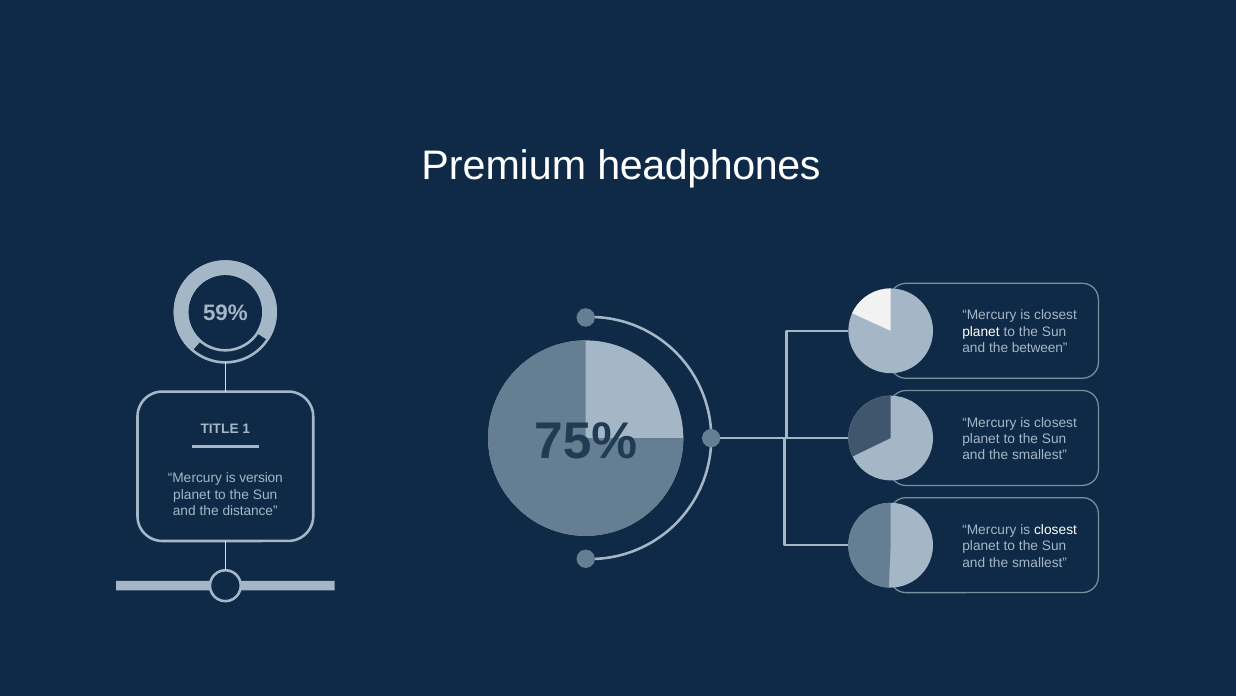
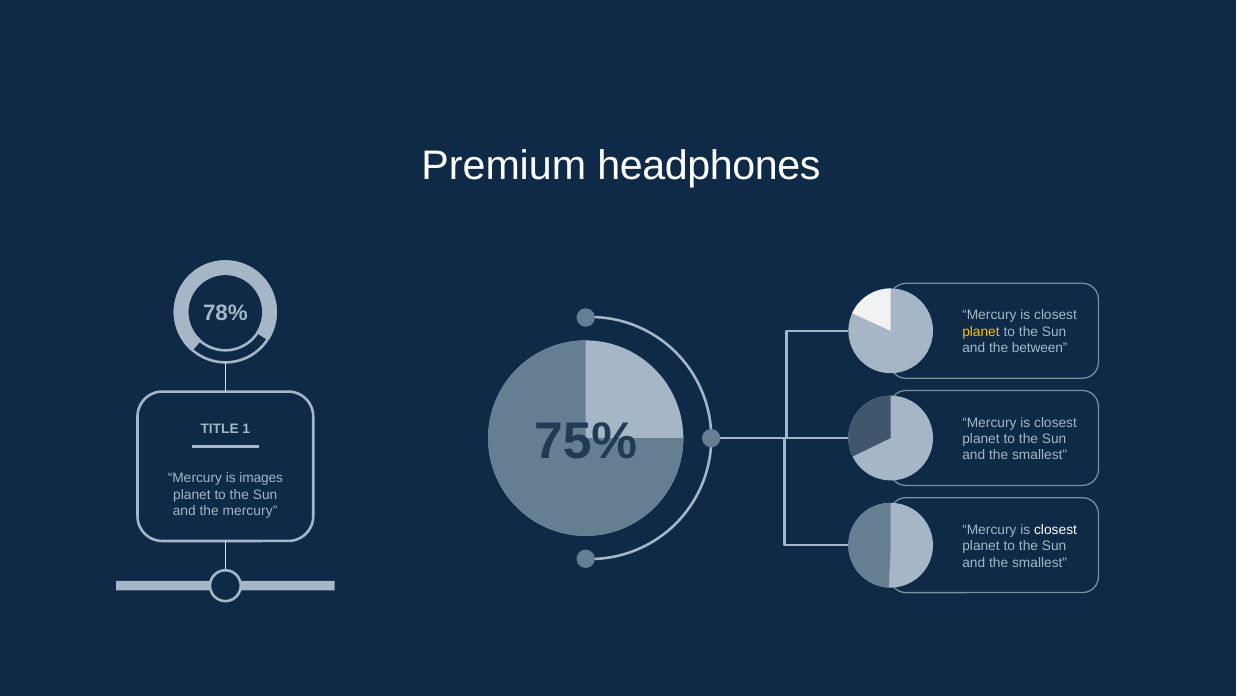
59%: 59% -> 78%
planet at (981, 331) colour: white -> yellow
version: version -> images
the distance: distance -> mercury
